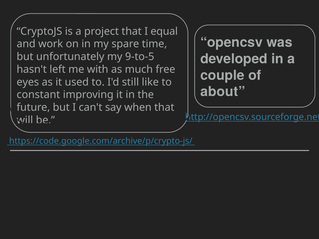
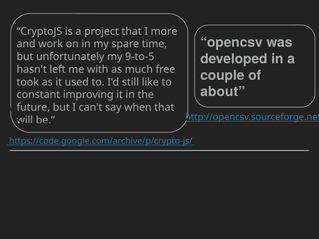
equal: equal -> more
eyes: eyes -> took
